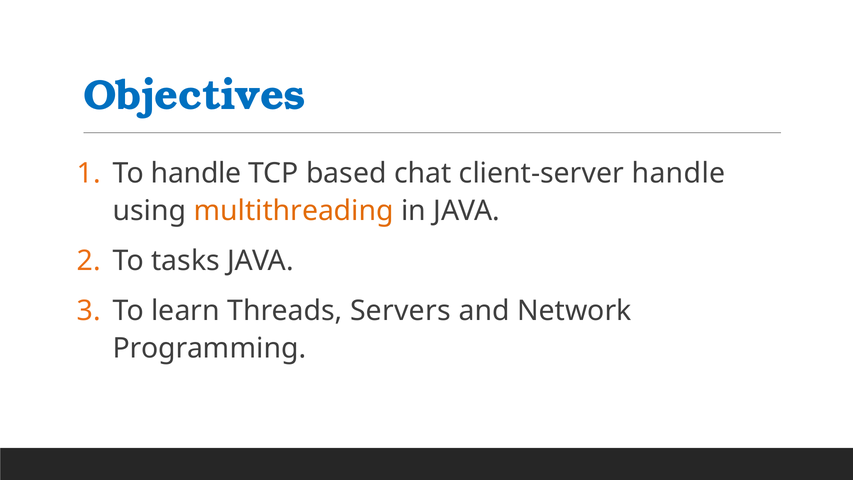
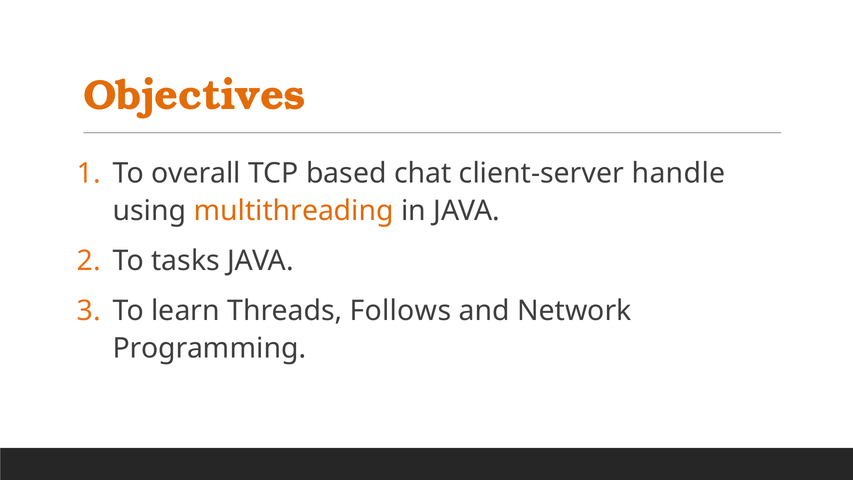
Objectives colour: blue -> orange
To handle: handle -> overall
Servers: Servers -> Follows
